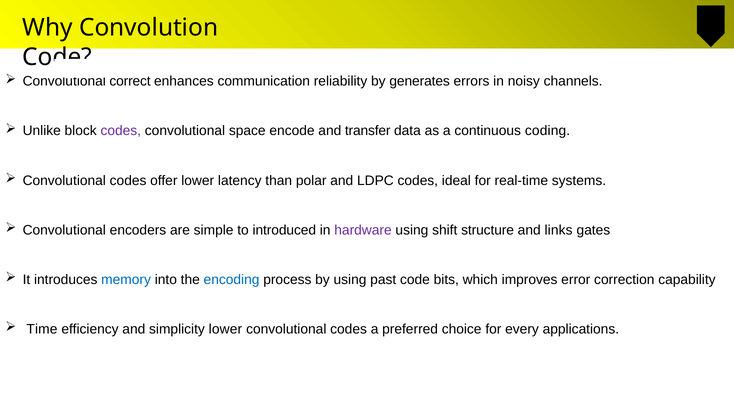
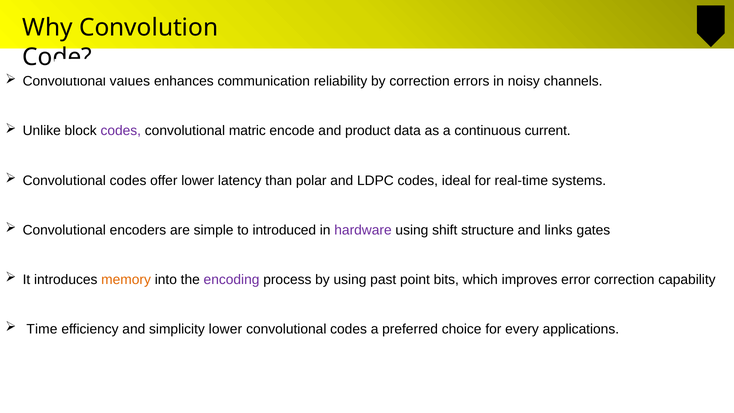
correct: correct -> values
by generates: generates -> correction
space: space -> matric
transfer: transfer -> product
coding: coding -> current
memory colour: blue -> orange
encoding colour: blue -> purple
past code: code -> point
